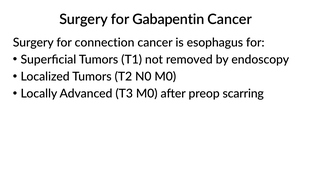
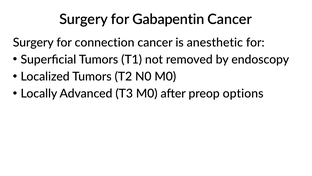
esophagus: esophagus -> anesthetic
scarring: scarring -> options
